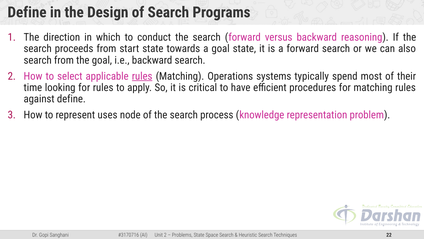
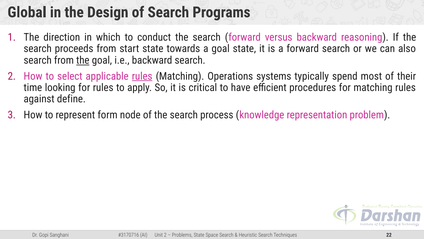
Define at (27, 12): Define -> Global
the at (83, 60) underline: none -> present
uses: uses -> form
